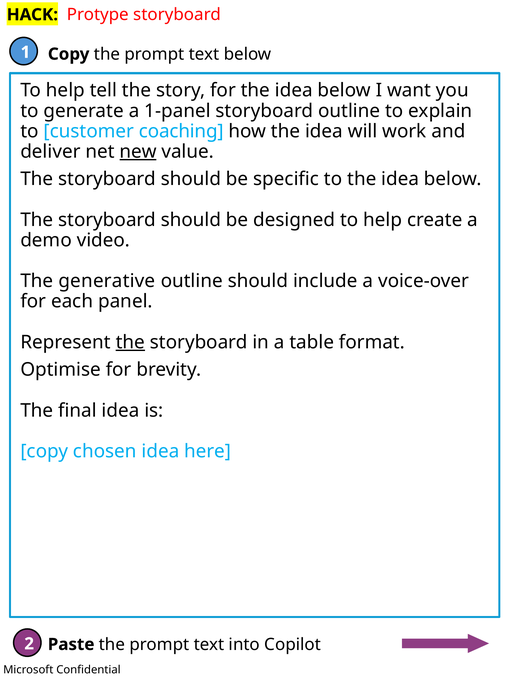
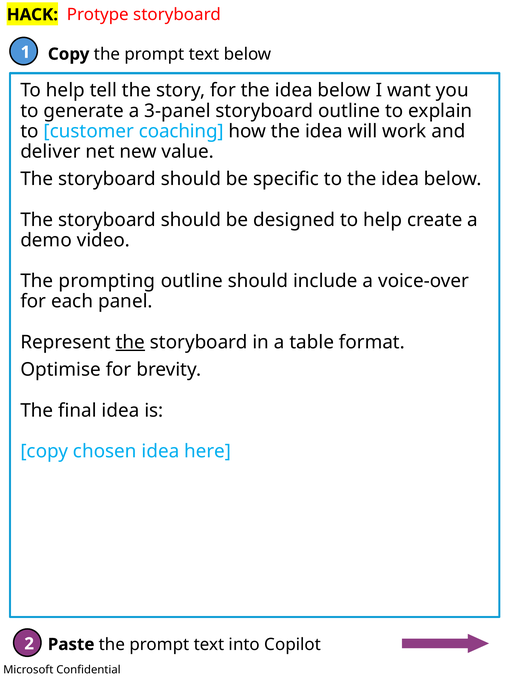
1-panel: 1-panel -> 3-panel
new underline: present -> none
generative: generative -> prompting
